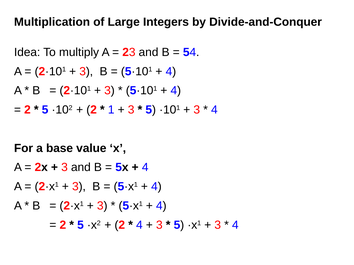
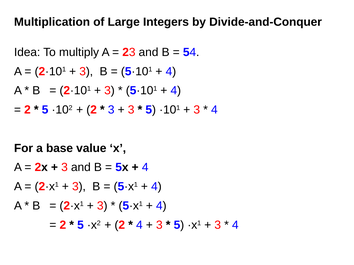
1 at (111, 110): 1 -> 3
